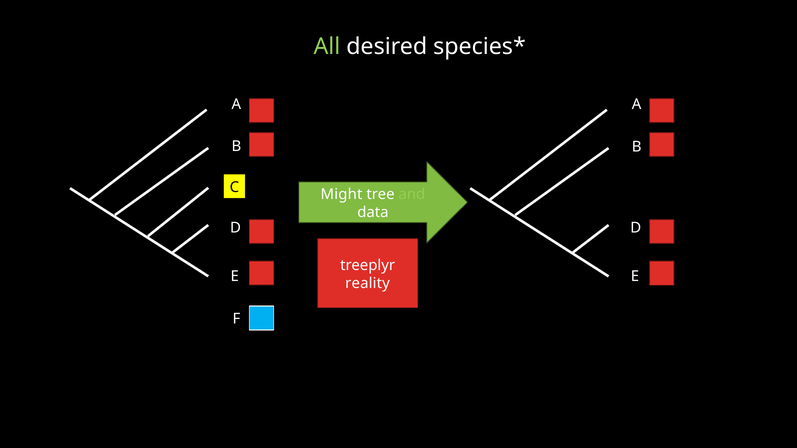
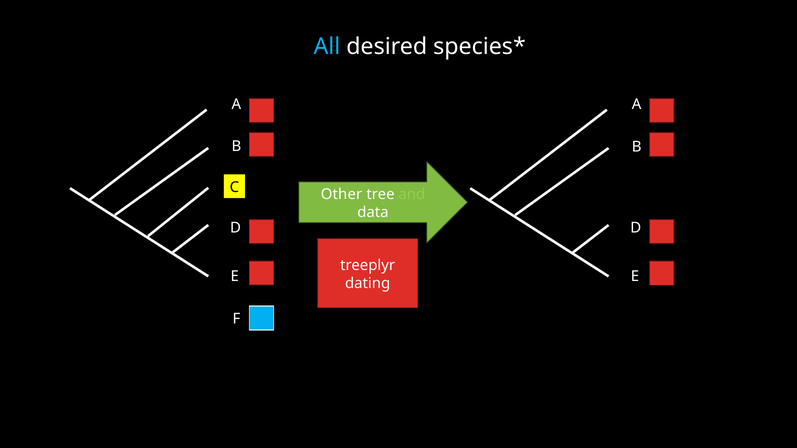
All colour: light green -> light blue
Might: Might -> Other
reality: reality -> dating
